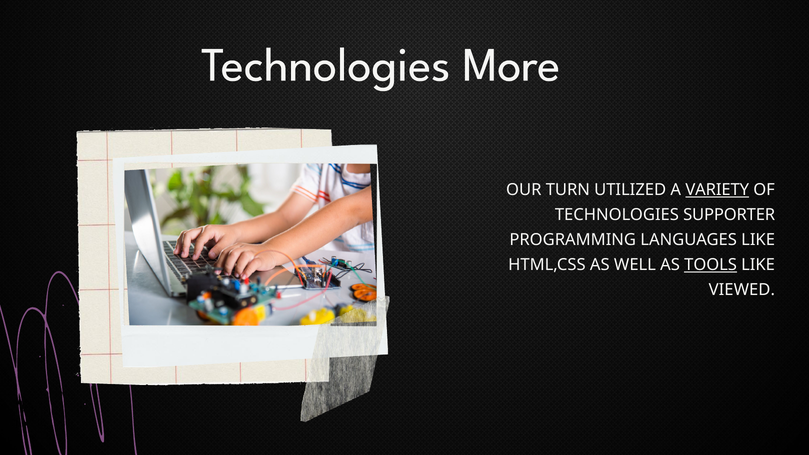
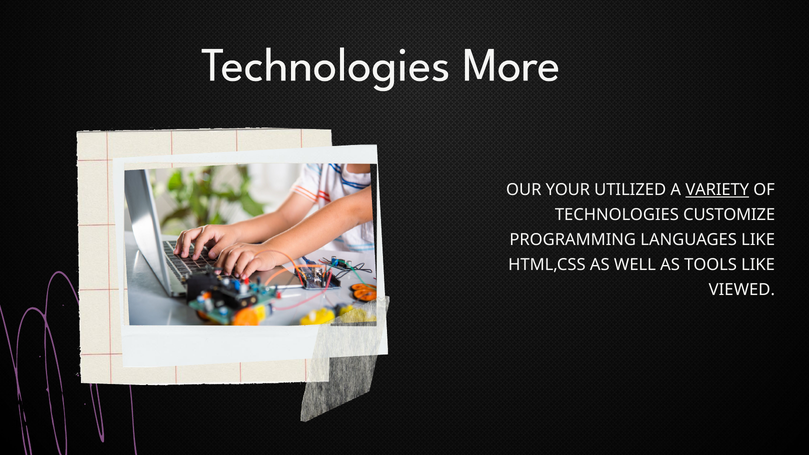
TURN: TURN -> YOUR
SUPPORTER: SUPPORTER -> CUSTOMIZE
TOOLS underline: present -> none
